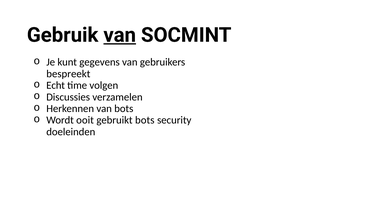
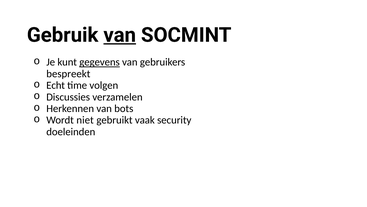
gegevens underline: none -> present
ooit: ooit -> niet
gebruikt bots: bots -> vaak
